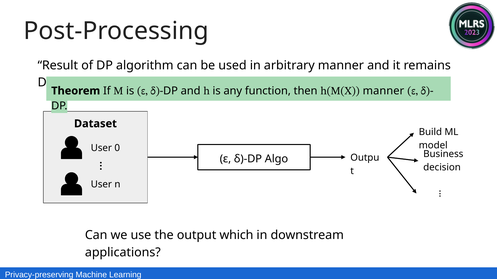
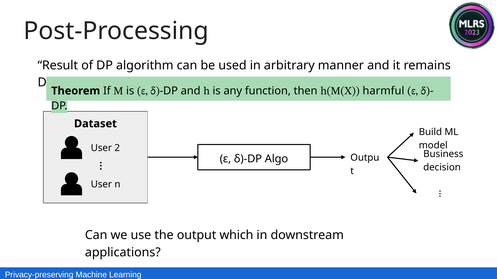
manner at (383, 91): manner -> harmful
0: 0 -> 2
